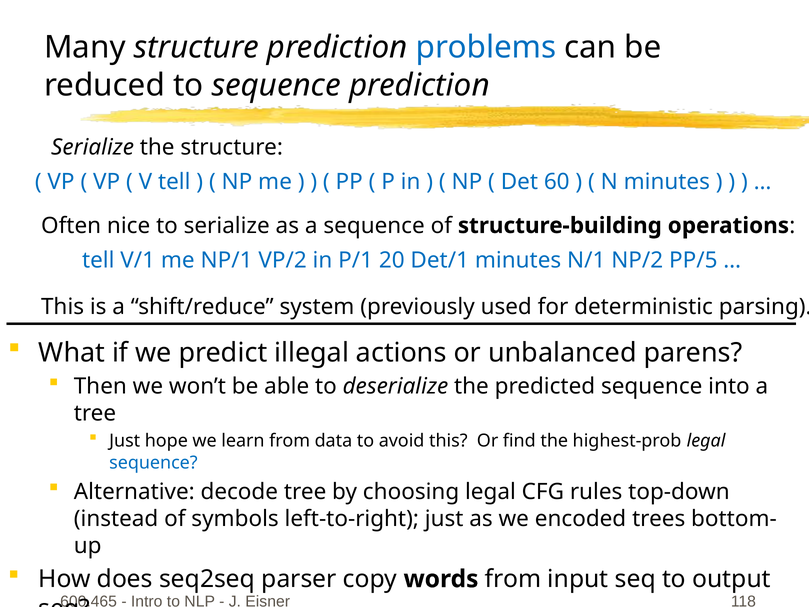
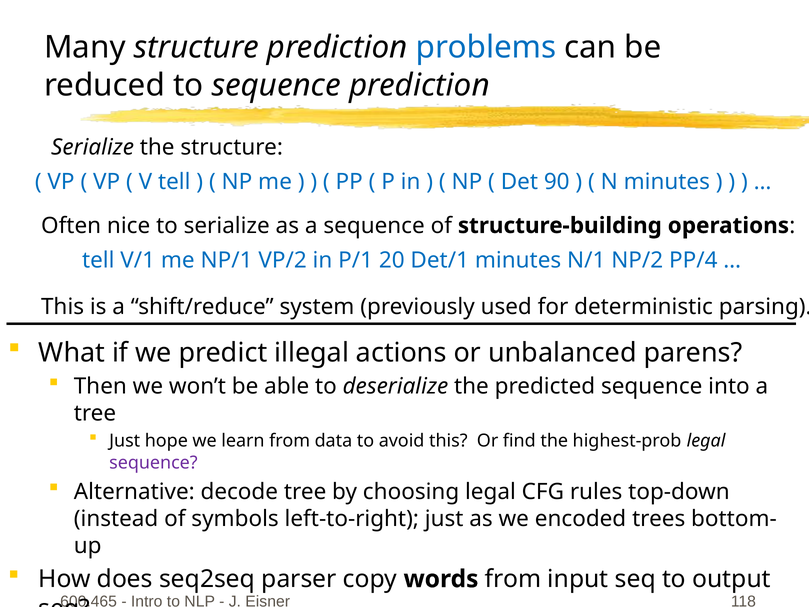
60: 60 -> 90
PP/5: PP/5 -> PP/4
sequence at (153, 462) colour: blue -> purple
